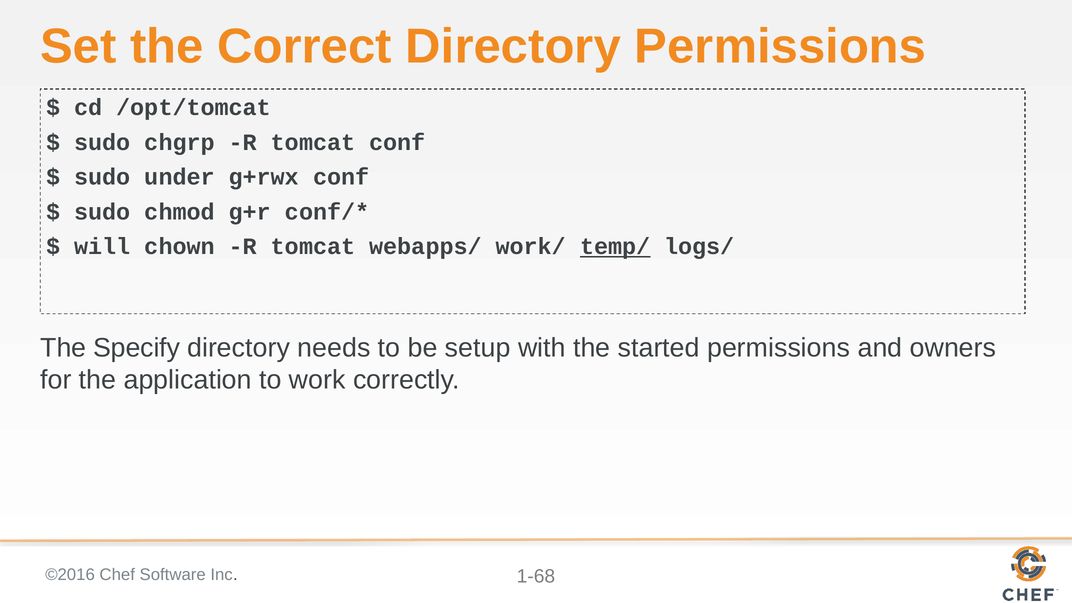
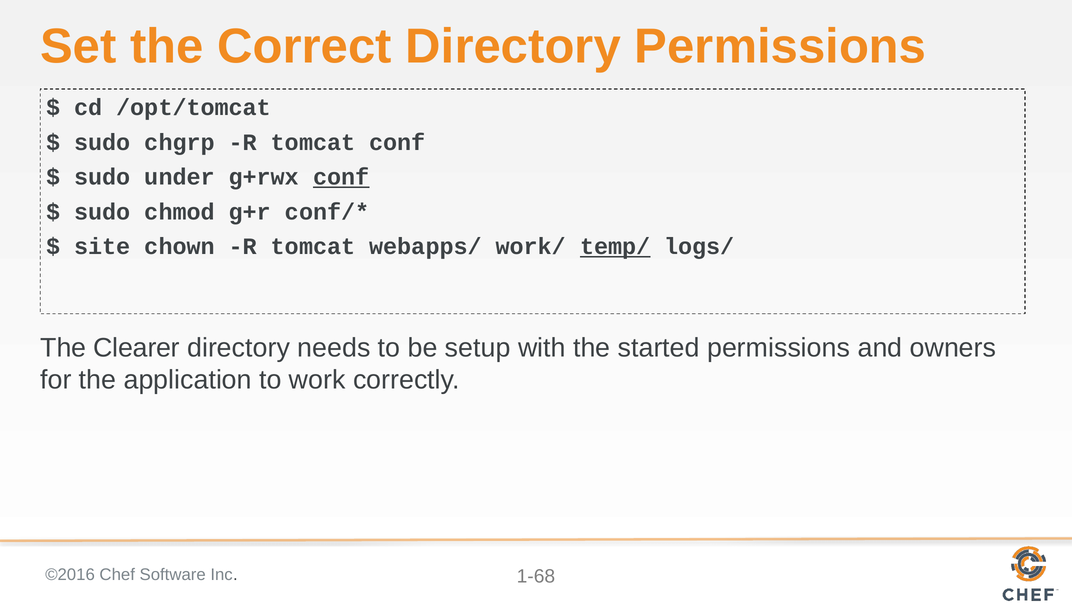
conf at (341, 177) underline: none -> present
will: will -> site
Specify: Specify -> Clearer
